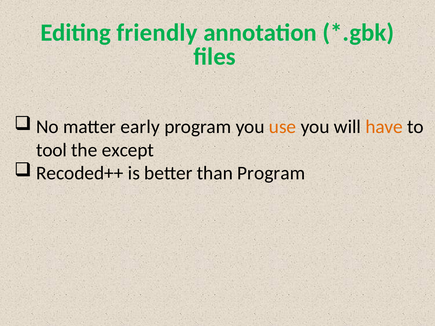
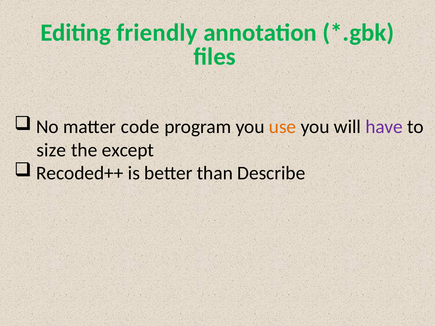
early: early -> code
have colour: orange -> purple
tool: tool -> size
than Program: Program -> Describe
